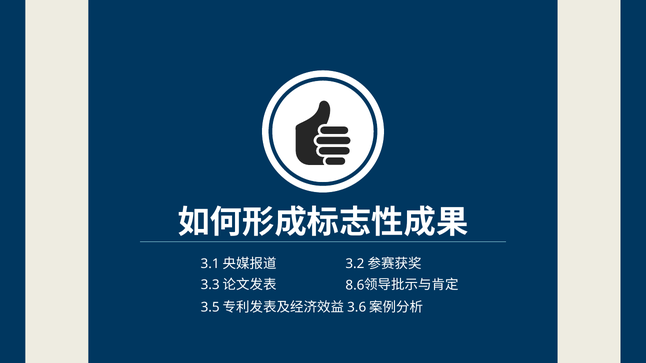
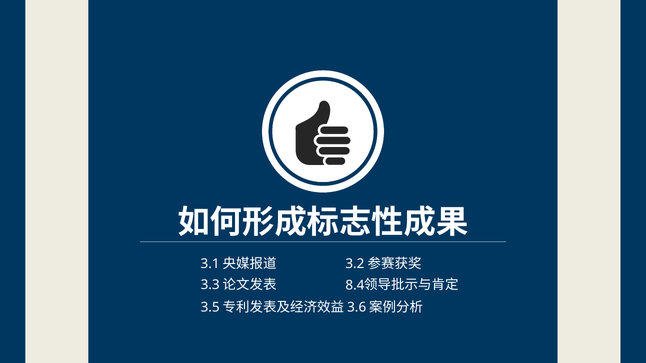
8.6: 8.6 -> 8.4
